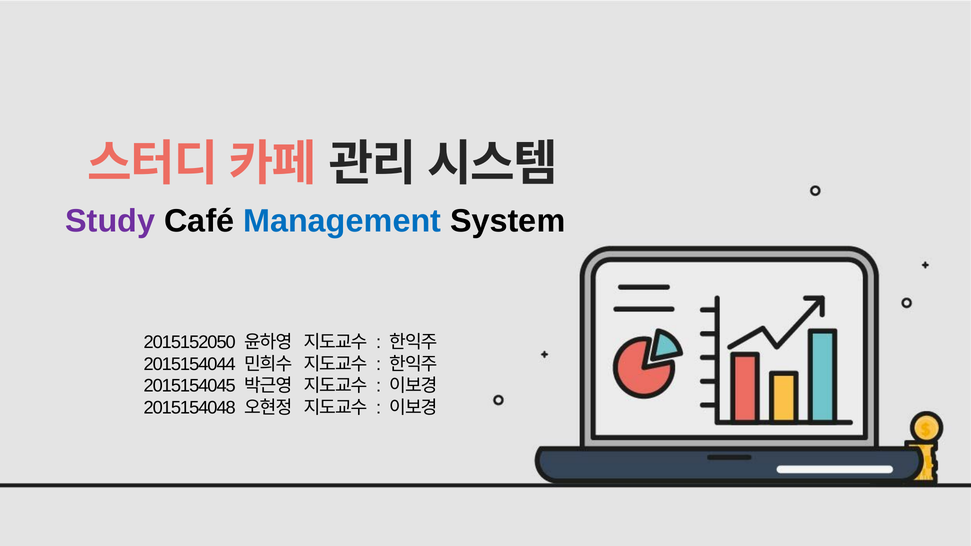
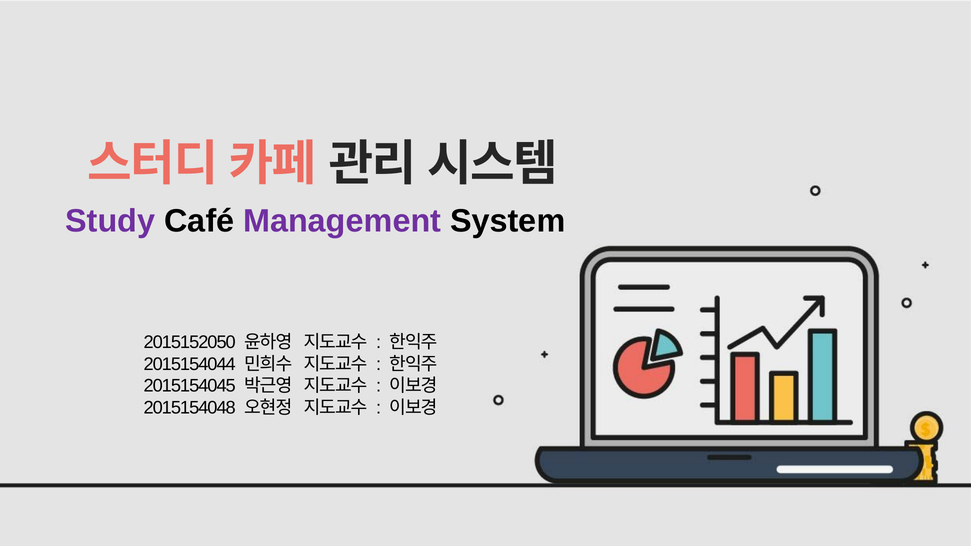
Management colour: blue -> purple
